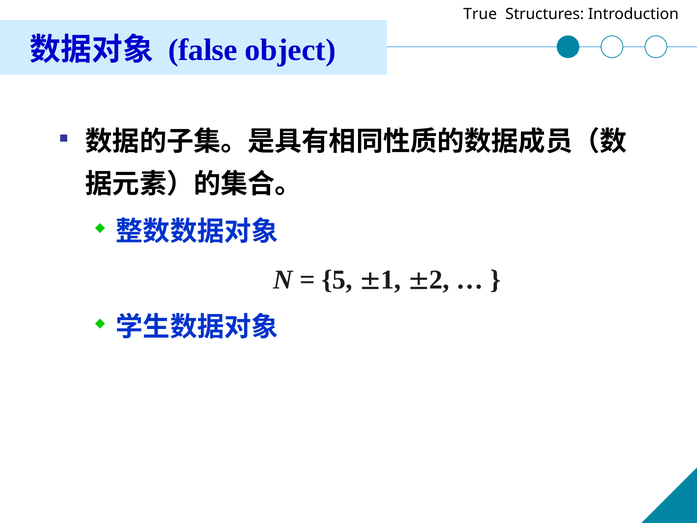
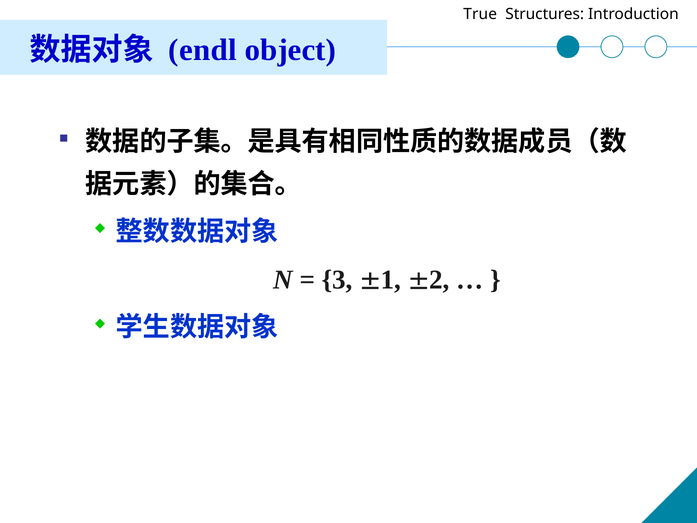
false: false -> endl
5: 5 -> 3
